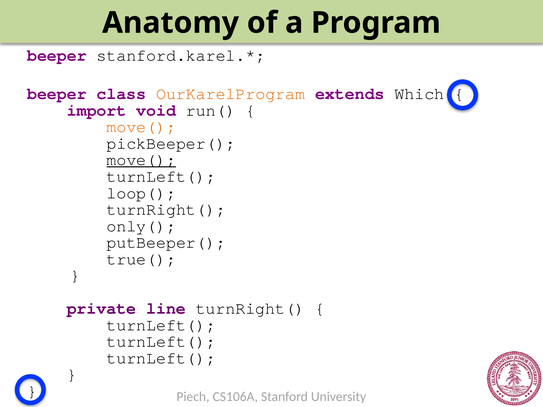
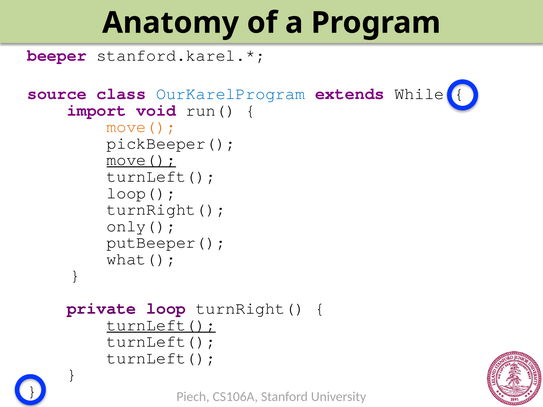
beeper at (57, 94): beeper -> source
OurKarelProgram colour: orange -> blue
Which: Which -> While
true(: true( -> what(
line: line -> loop
turnLeft( at (161, 325) underline: none -> present
